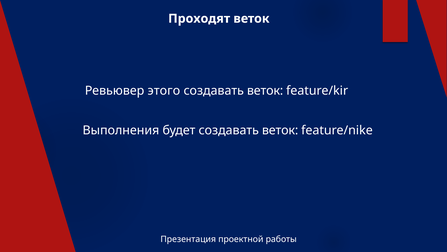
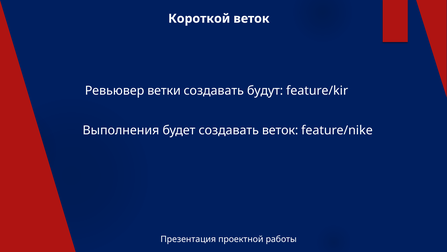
Проходят: Проходят -> Короткой
этого: этого -> ветки
веток at (265, 91): веток -> будут
